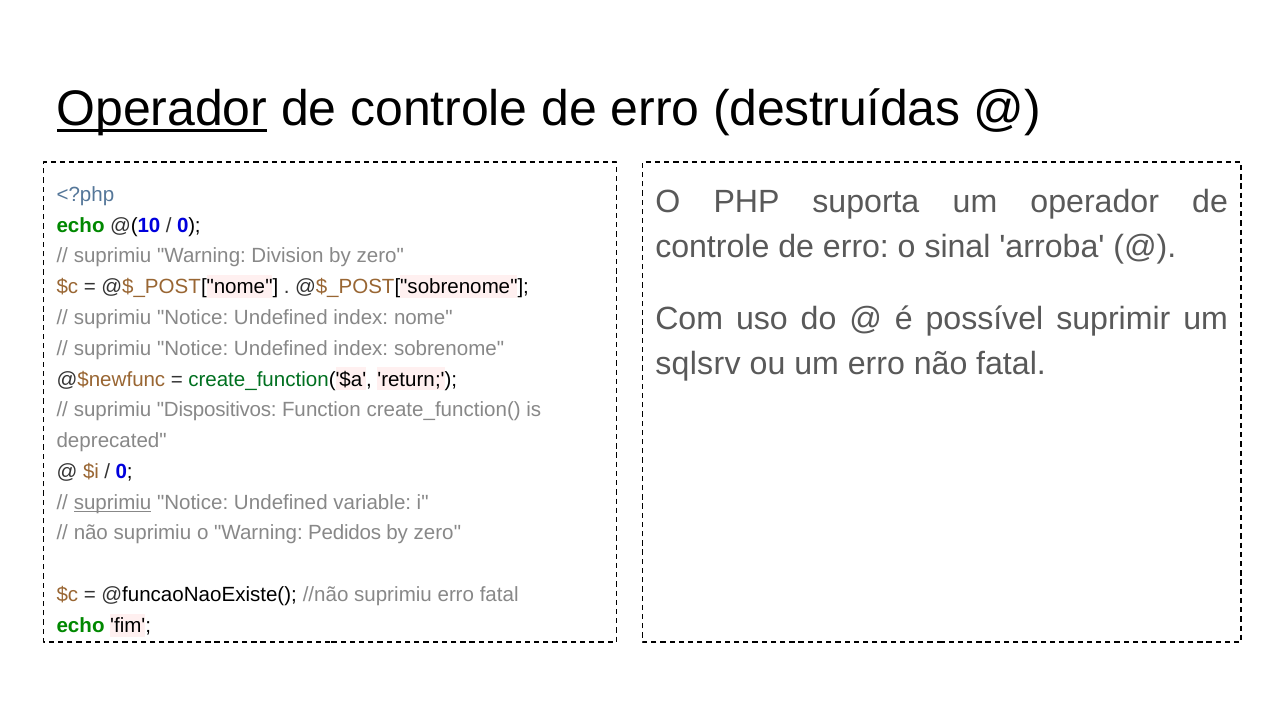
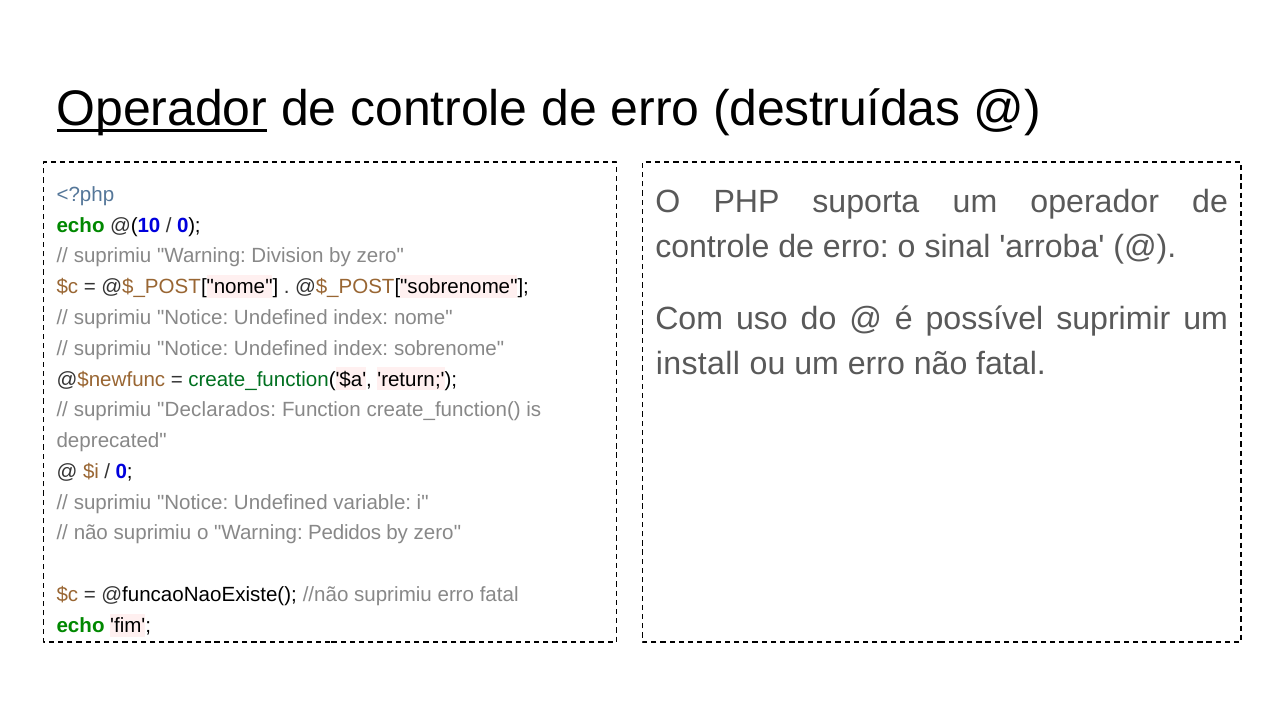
sqlsrv: sqlsrv -> install
Dispositivos: Dispositivos -> Declarados
suprimiu at (113, 502) underline: present -> none
